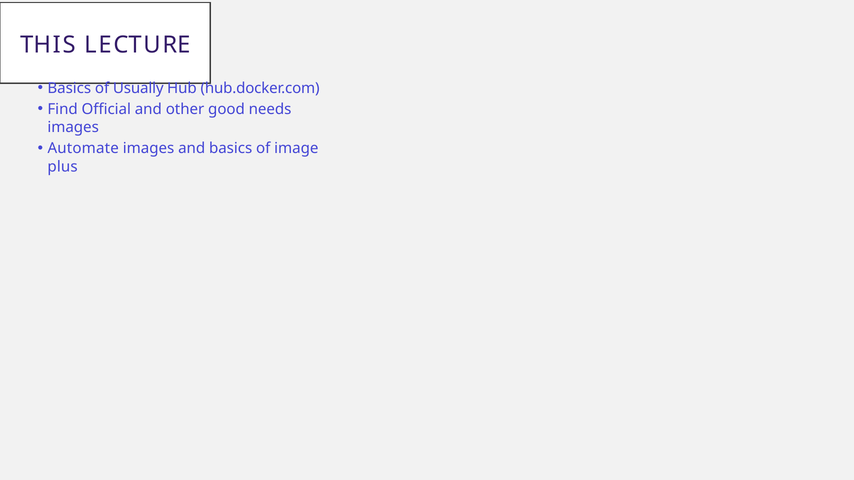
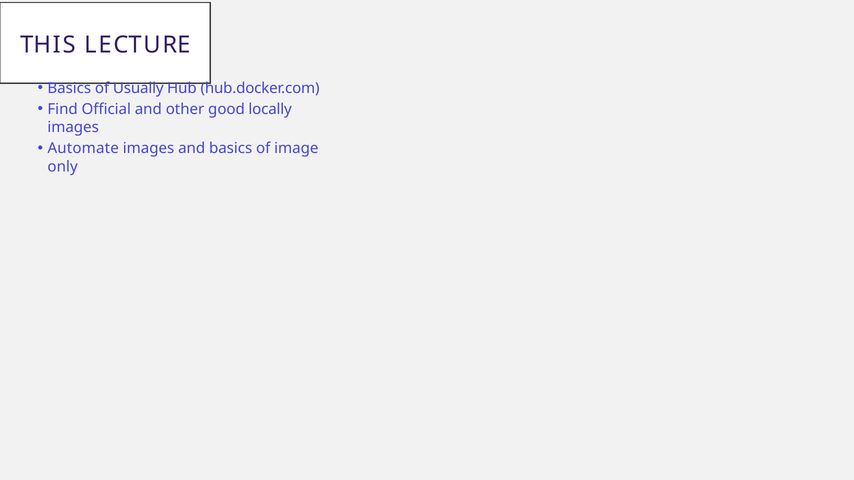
needs: needs -> locally
plus: plus -> only
